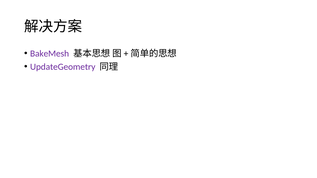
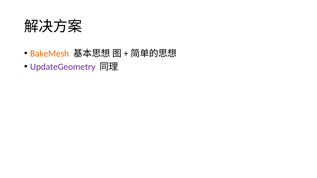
BakeMesh colour: purple -> orange
